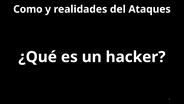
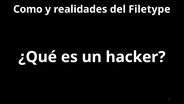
Ataques: Ataques -> Filetype
